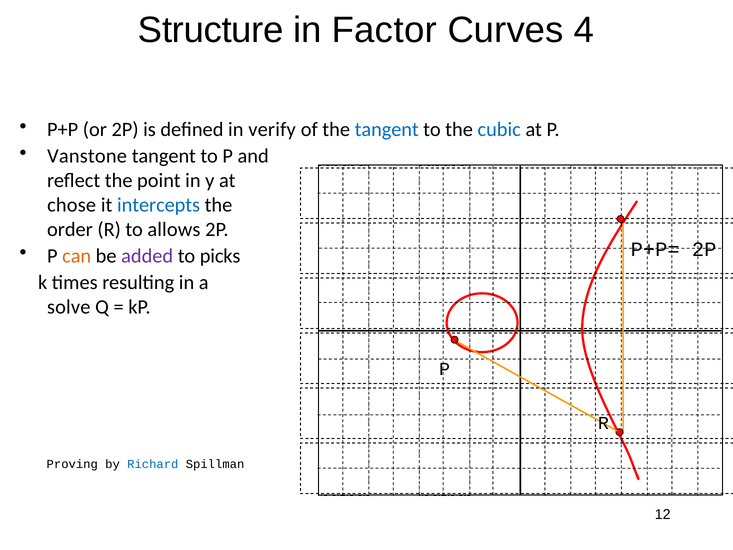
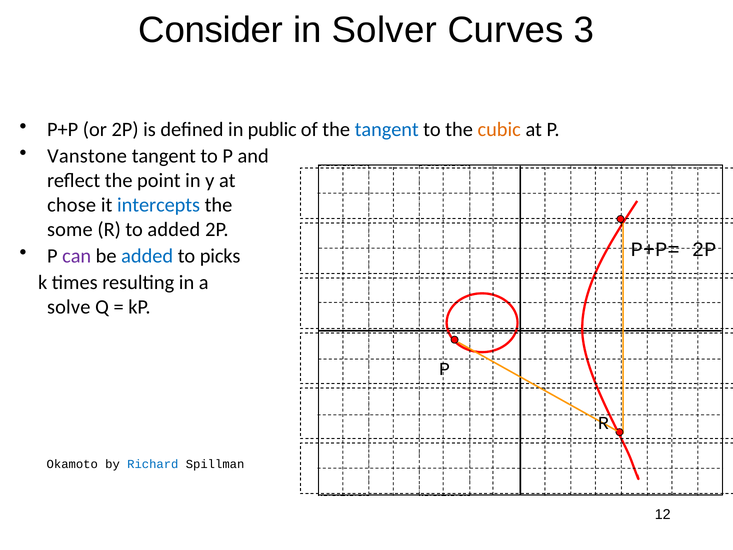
Structure: Structure -> Consider
Factor: Factor -> Solver
4: 4 -> 3
verify: verify -> public
cubic colour: blue -> orange
order: order -> some
to allows: allows -> added
can colour: orange -> purple
added at (147, 256) colour: purple -> blue
Proving: Proving -> Okamoto
